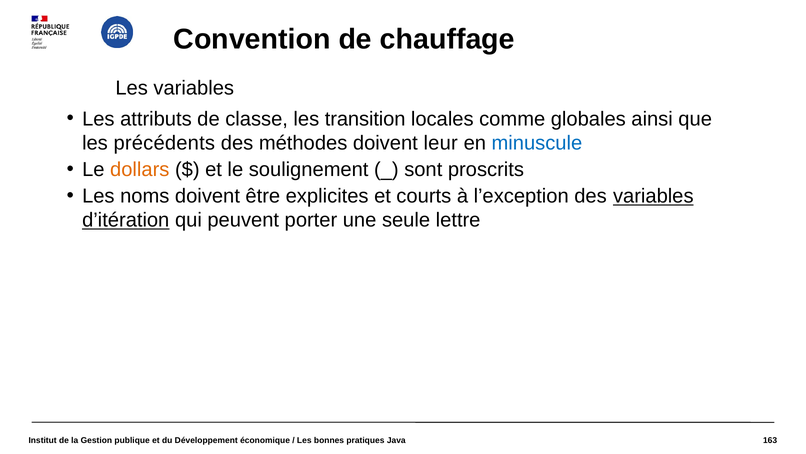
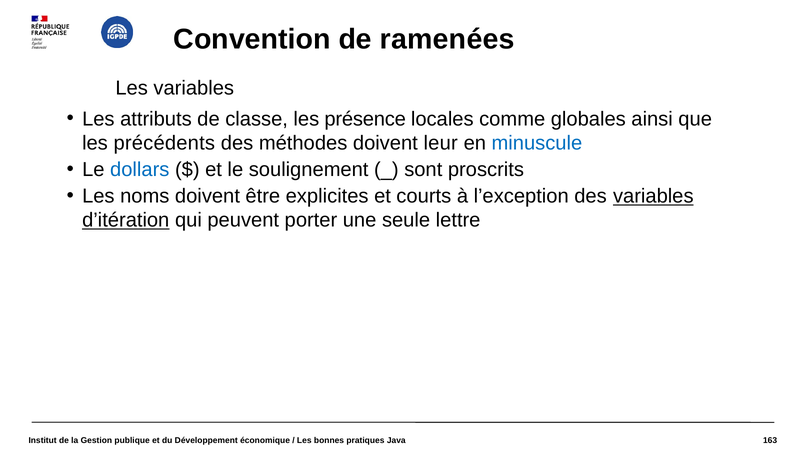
chauffage: chauffage -> ramenées
transition: transition -> présence
dollars colour: orange -> blue
